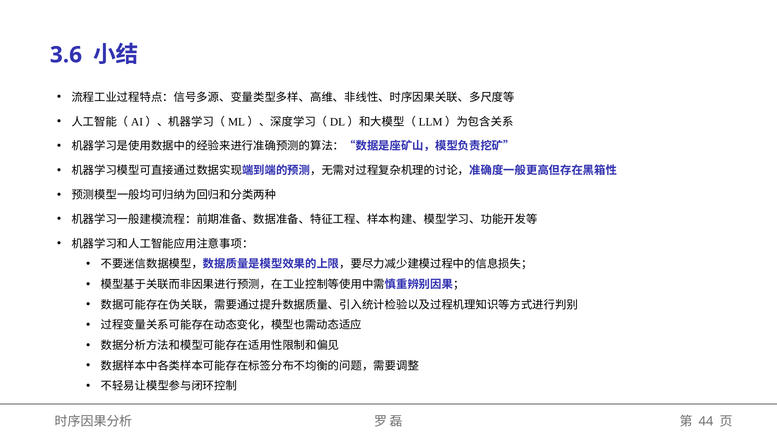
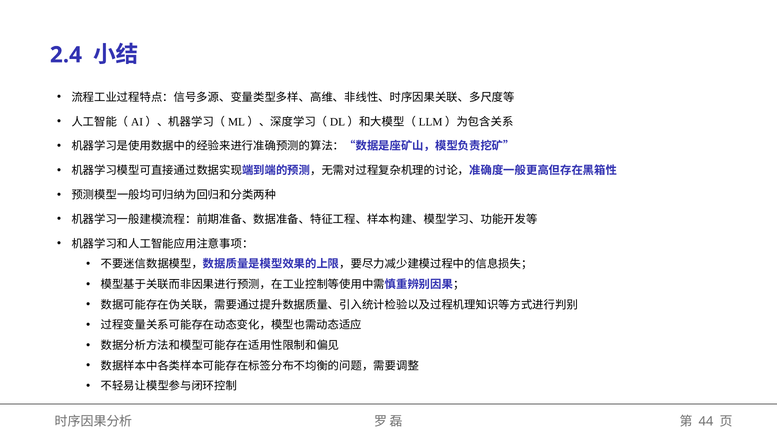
3.6: 3.6 -> 2.4
